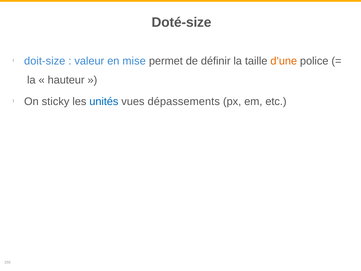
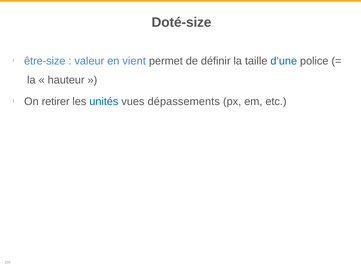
doit-size: doit-size -> être-size
mise: mise -> vient
d’une colour: orange -> blue
sticky: sticky -> retirer
